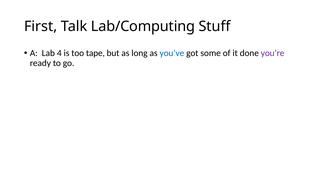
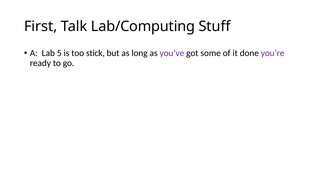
4: 4 -> 5
tape: tape -> stick
you’ve colour: blue -> purple
